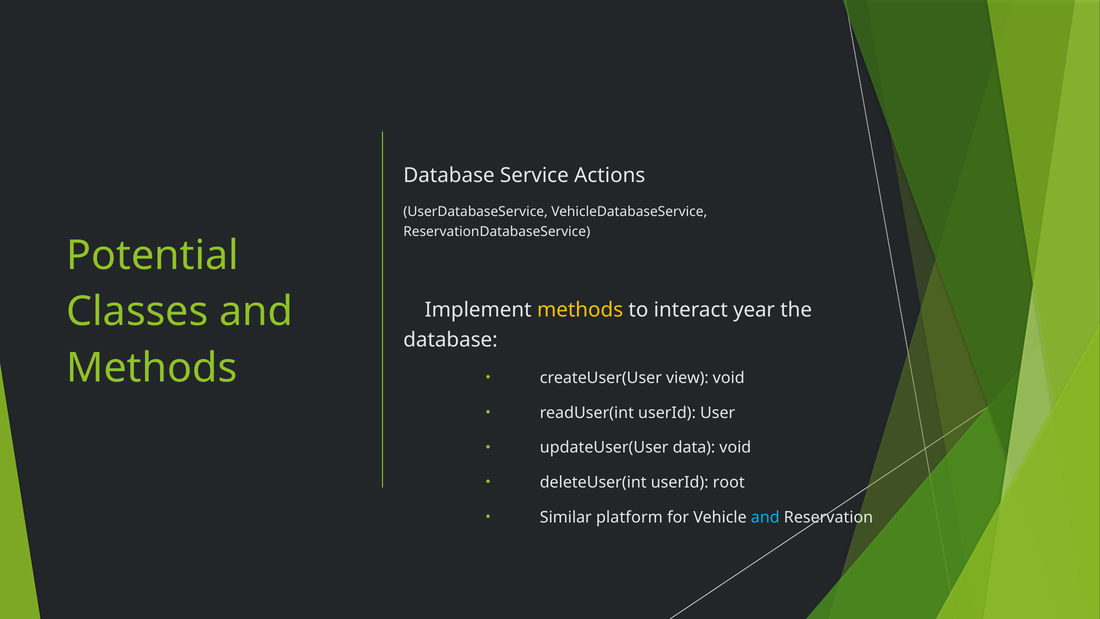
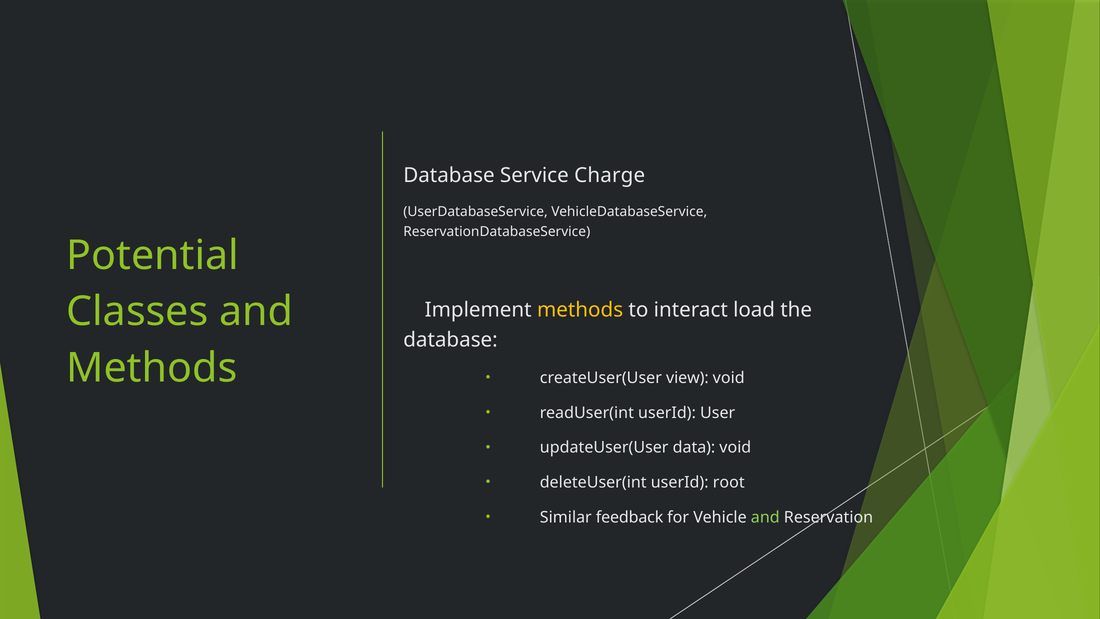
Actions: Actions -> Charge
year: year -> load
platform: platform -> feedback
and at (765, 517) colour: light blue -> light green
